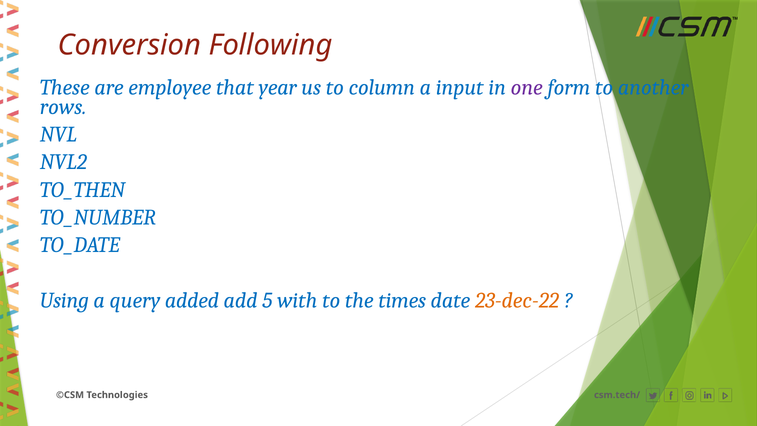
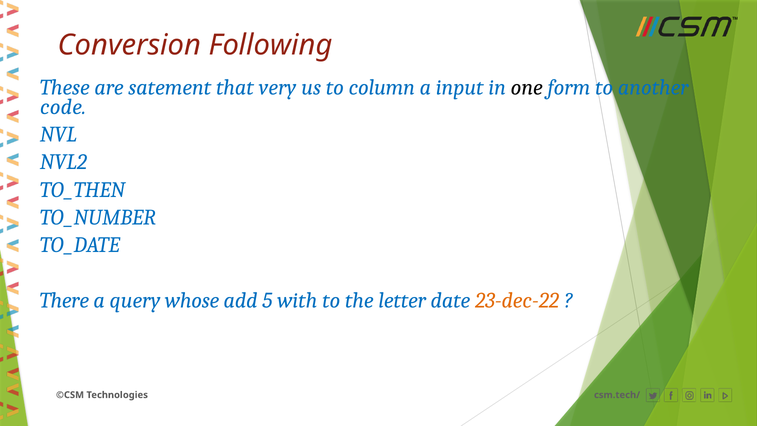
employee: employee -> satement
year: year -> very
one colour: purple -> black
rows: rows -> code
Using: Using -> There
added: added -> whose
times: times -> letter
